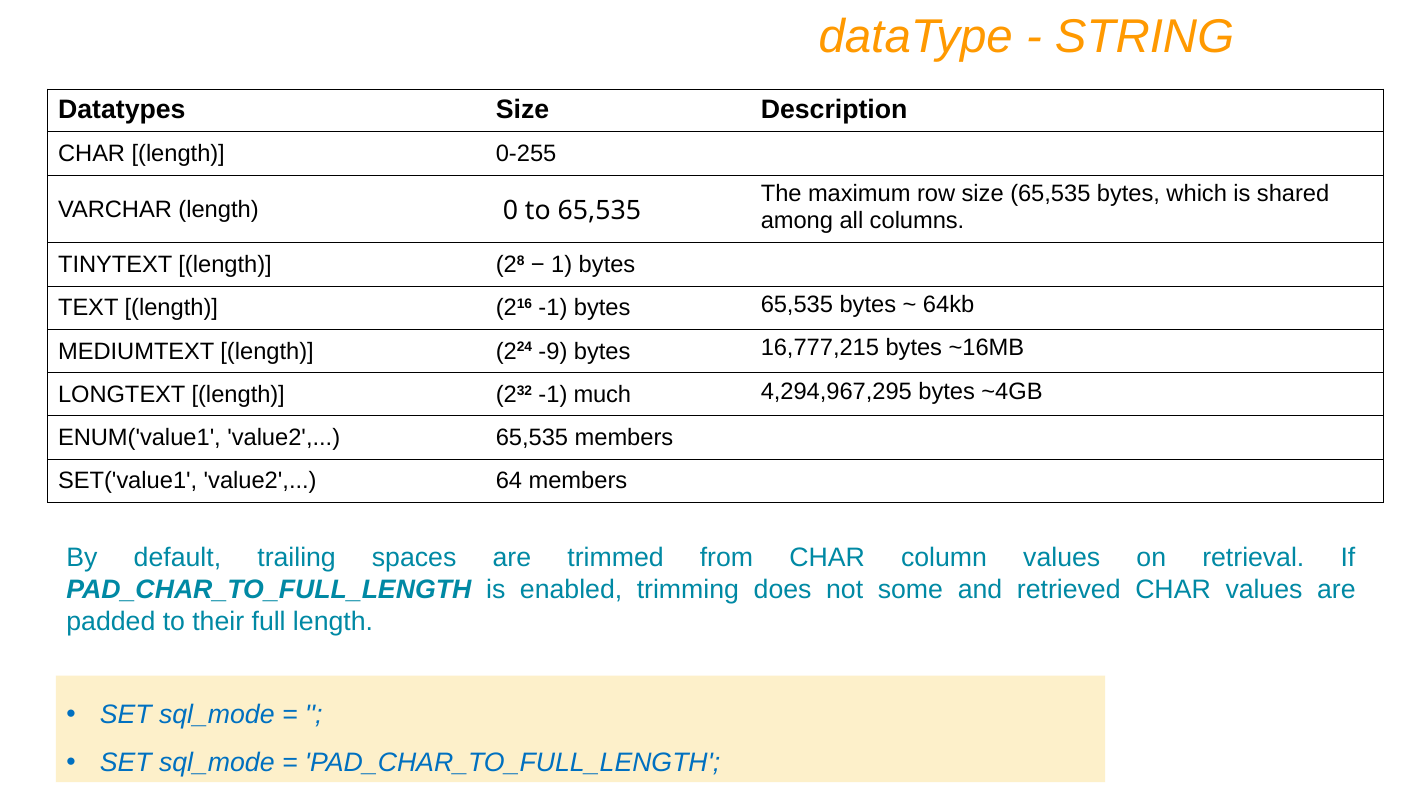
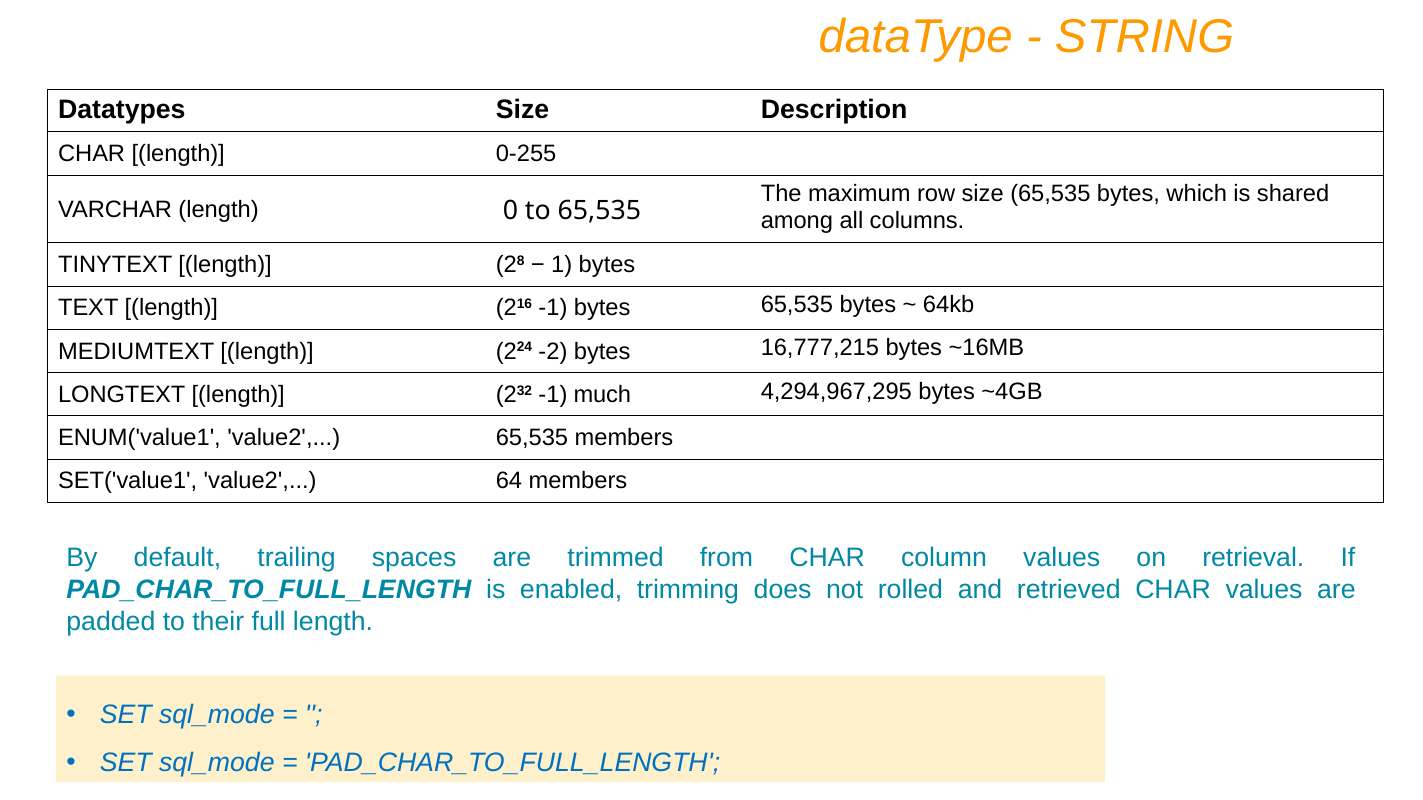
-9: -9 -> -2
some: some -> rolled
